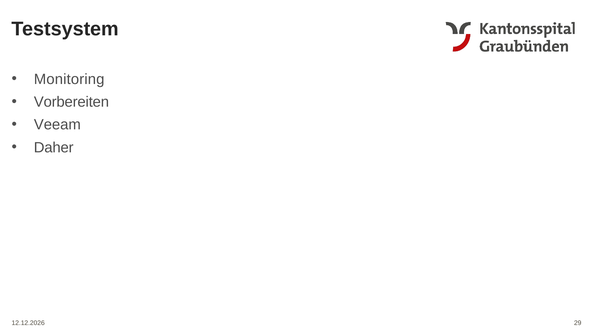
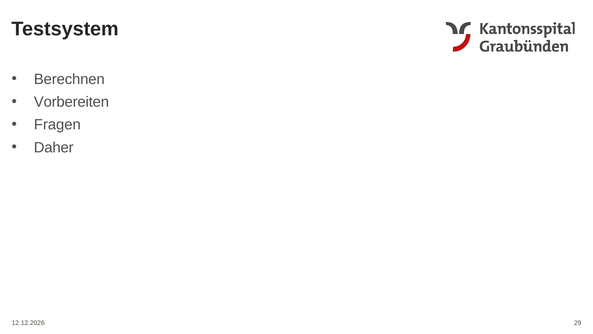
Monitoring: Monitoring -> Berechnen
Veeam: Veeam -> Fragen
